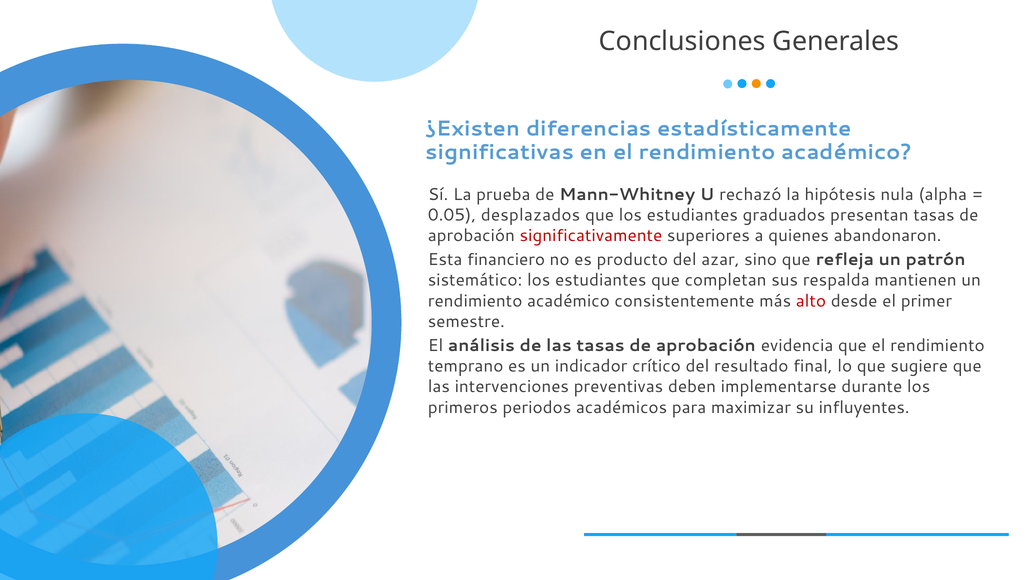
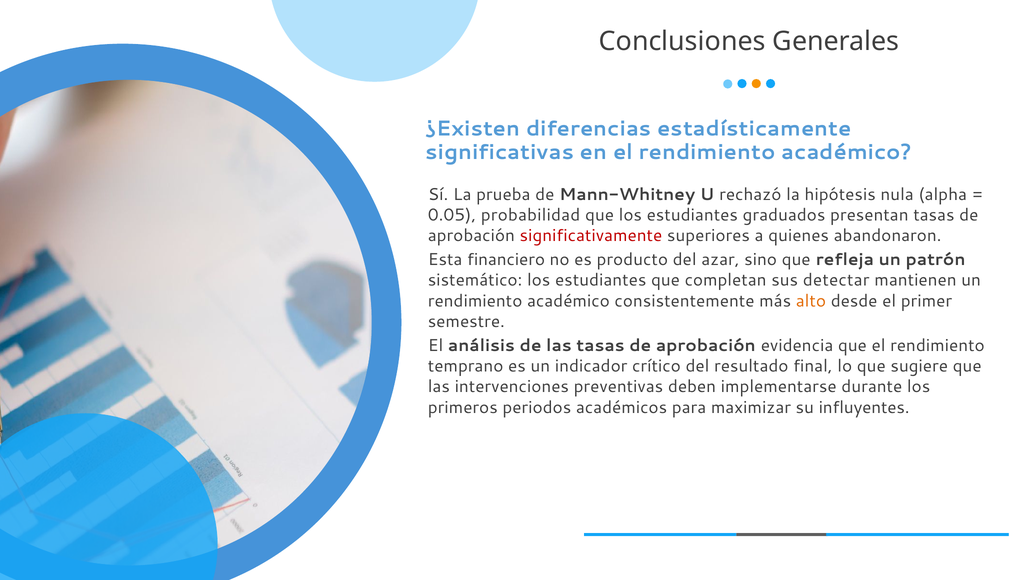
desplazados: desplazados -> probabilidad
respalda: respalda -> detectar
alto colour: red -> orange
